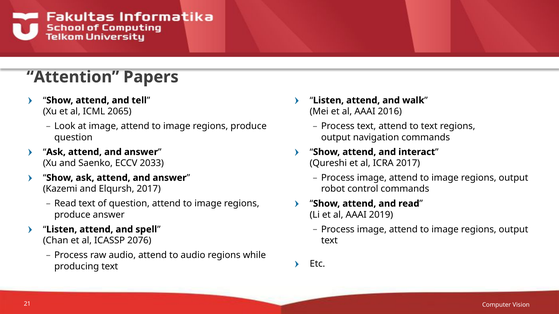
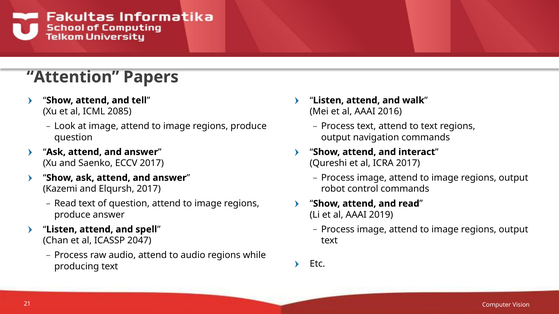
2065: 2065 -> 2085
ECCV 2033: 2033 -> 2017
2076: 2076 -> 2047
